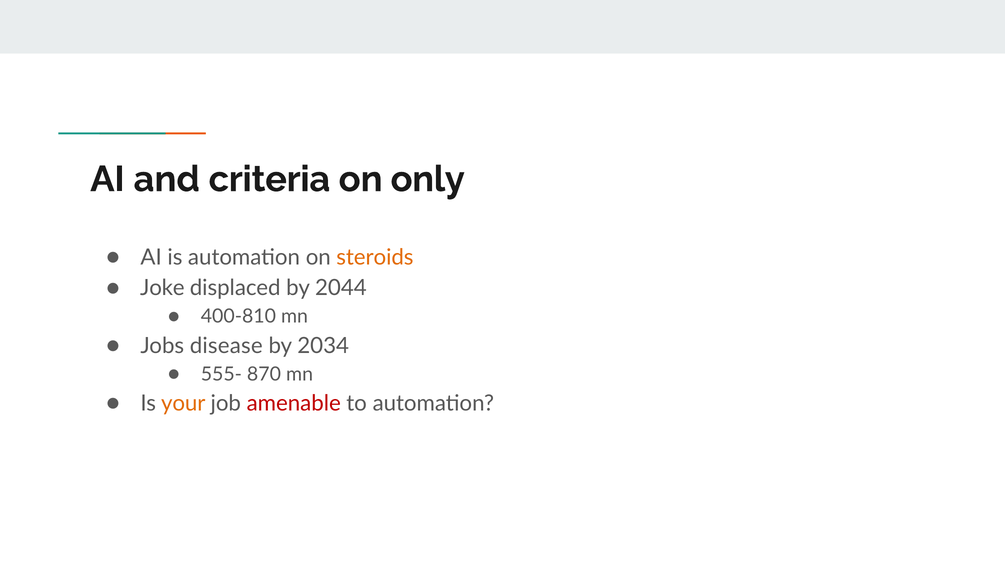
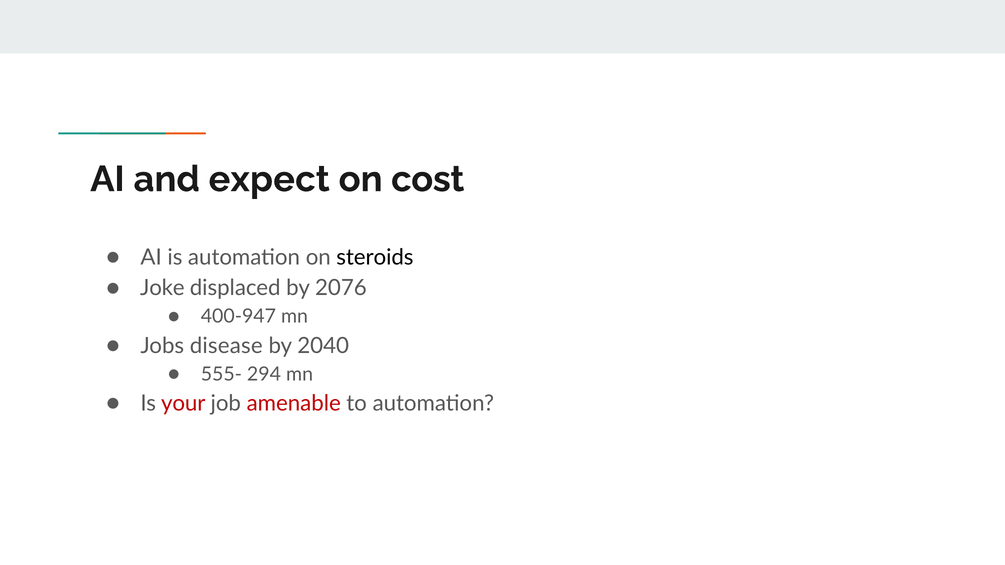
criteria: criteria -> expect
only: only -> cost
steroids colour: orange -> black
2044: 2044 -> 2076
400-810: 400-810 -> 400-947
2034: 2034 -> 2040
870: 870 -> 294
your colour: orange -> red
